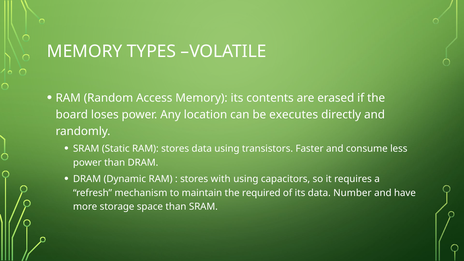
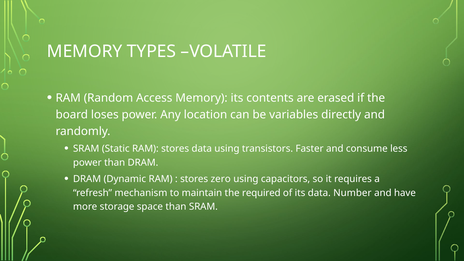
executes: executes -> variables
with: with -> zero
